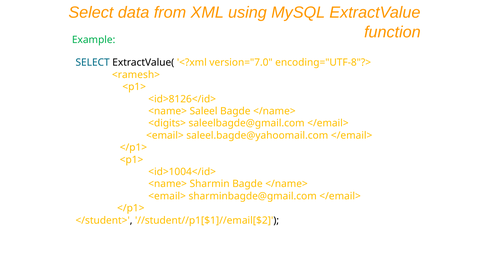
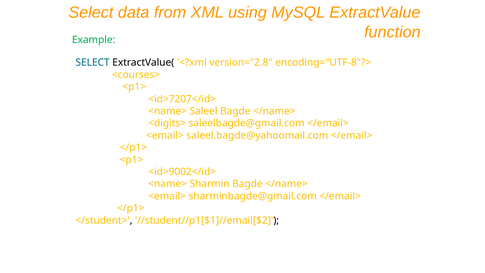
version="7.0: version="7.0 -> version="2.8
<ramesh>: <ramesh> -> <courses>
<id>8126</id>: <id>8126</id> -> <id>7207</id>
<id>1004</id>: <id>1004</id> -> <id>9002</id>
